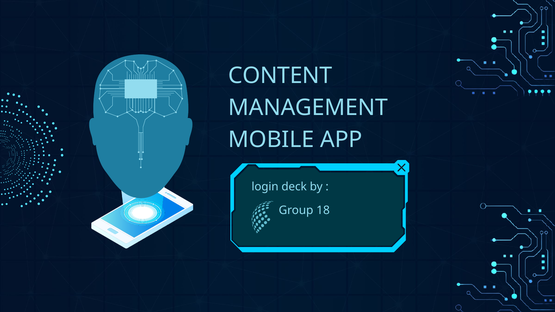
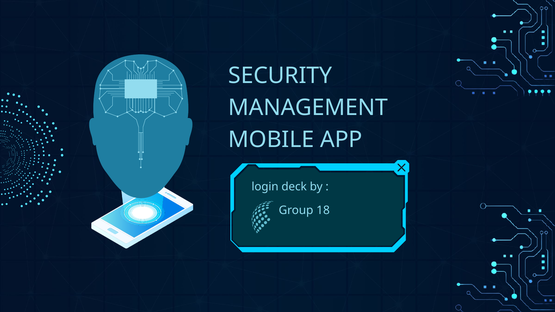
CONTENT: CONTENT -> SECURITY
